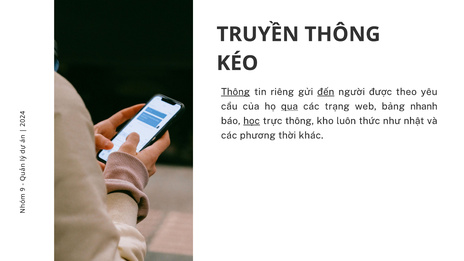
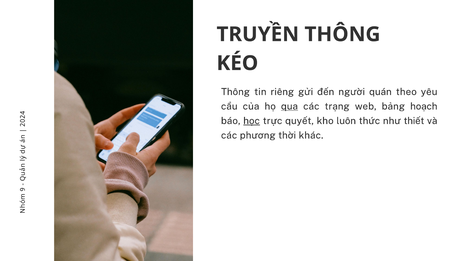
Thông at (236, 92) underline: present -> none
đến underline: present -> none
được: được -> quán
nhanh: nhanh -> hoạch
trực thông: thông -> quyết
nhật: nhật -> thiết
